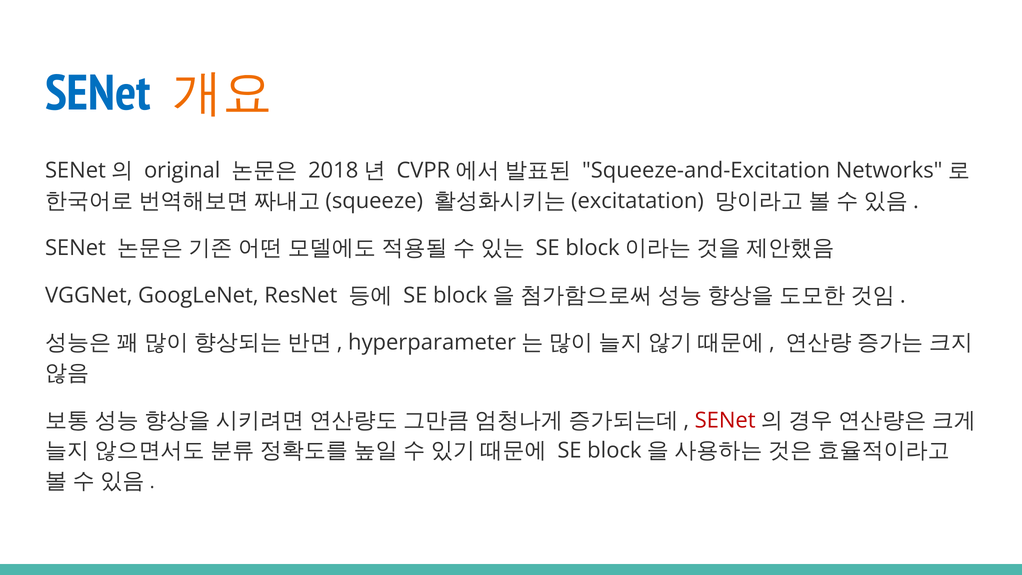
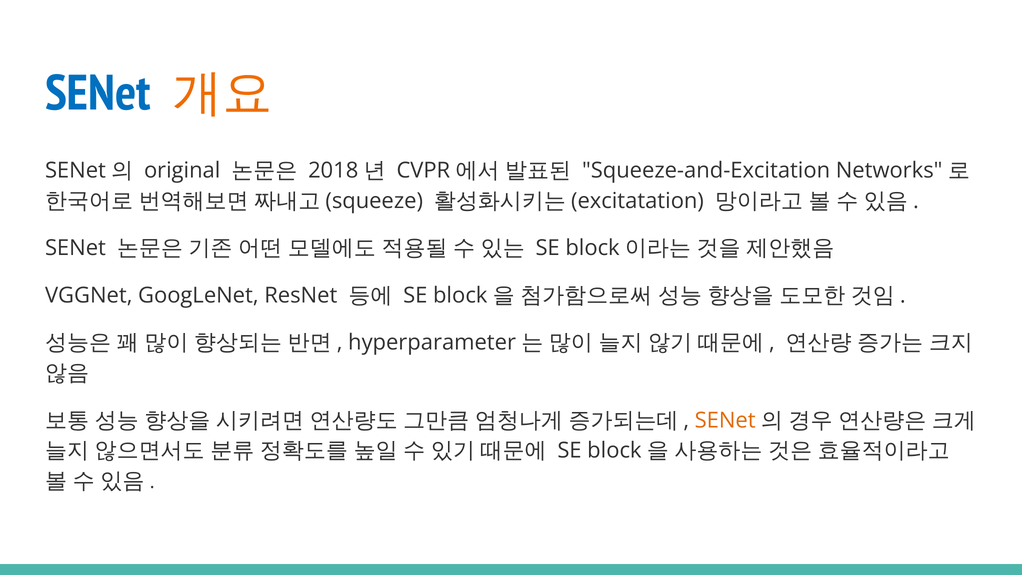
SENet at (725, 420) colour: red -> orange
